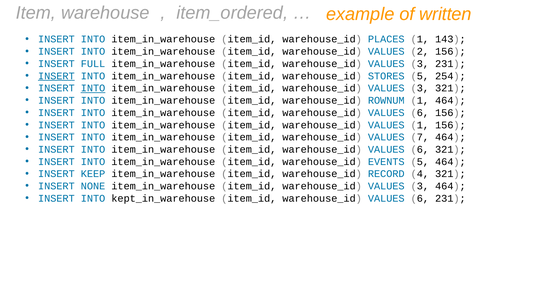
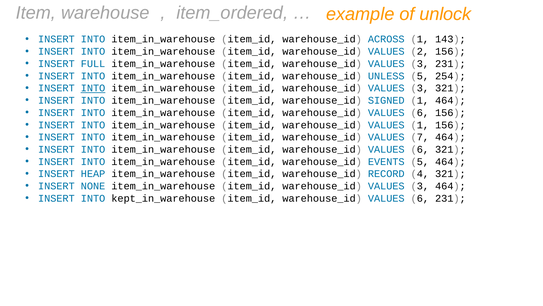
written: written -> unlock
PLACES: PLACES -> ACROSS
INSERT at (56, 76) underline: present -> none
STORES: STORES -> UNLESS
ROWNUM: ROWNUM -> SIGNED
KEEP: KEEP -> HEAP
